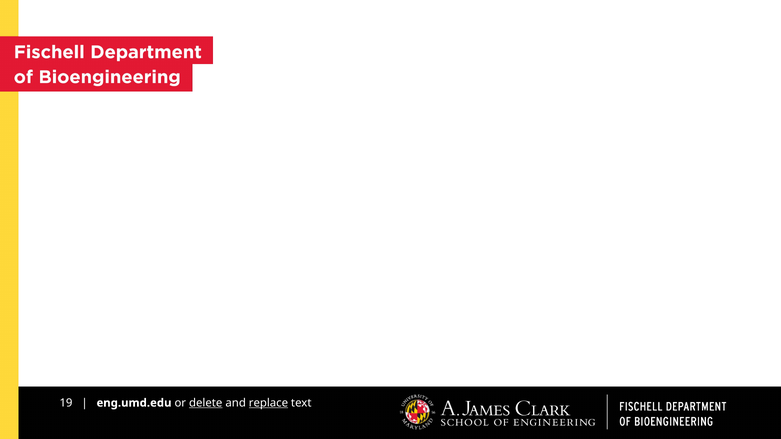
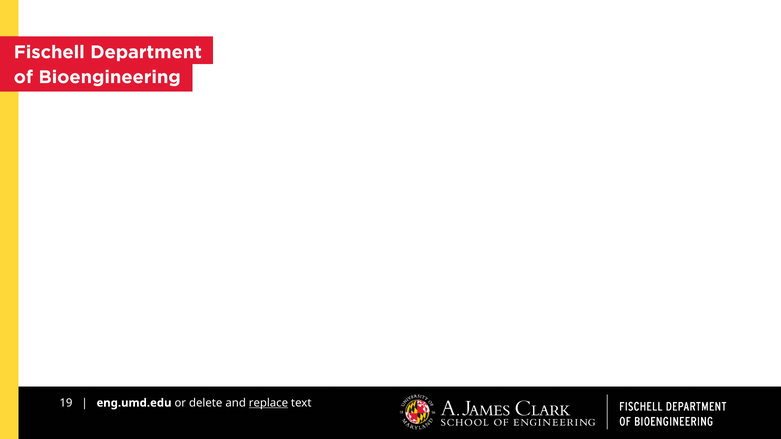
delete underline: present -> none
